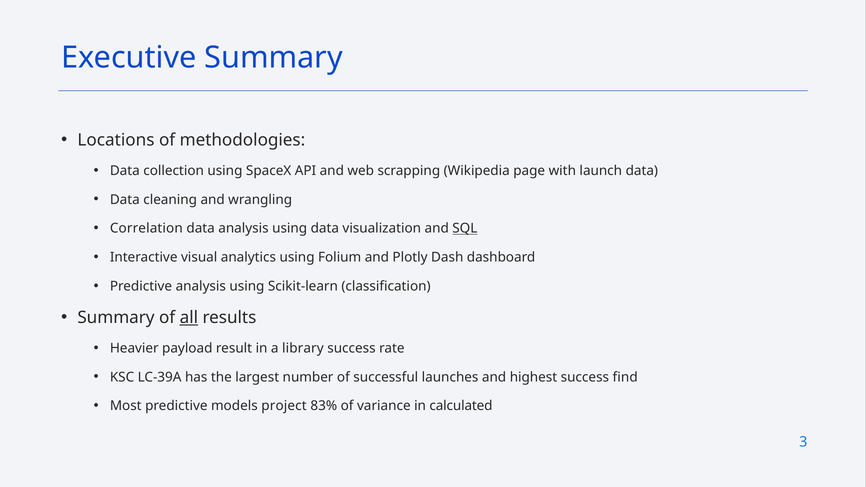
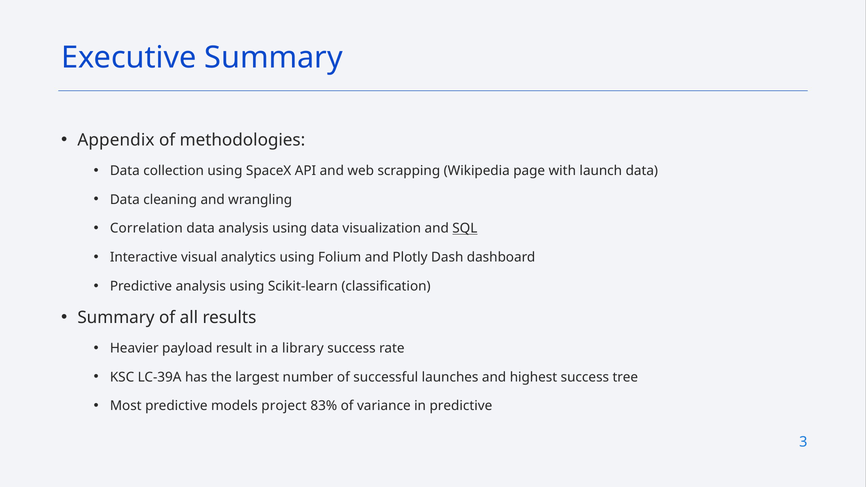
Locations: Locations -> Appendix
all underline: present -> none
find: find -> tree
in calculated: calculated -> predictive
